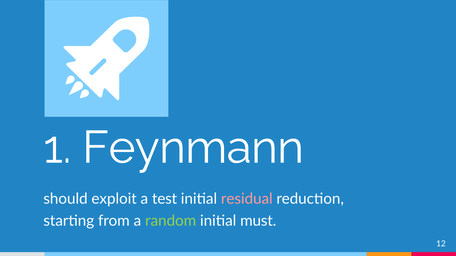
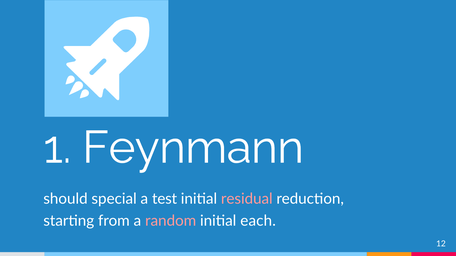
exploit: exploit -> special
random colour: light green -> pink
must: must -> each
